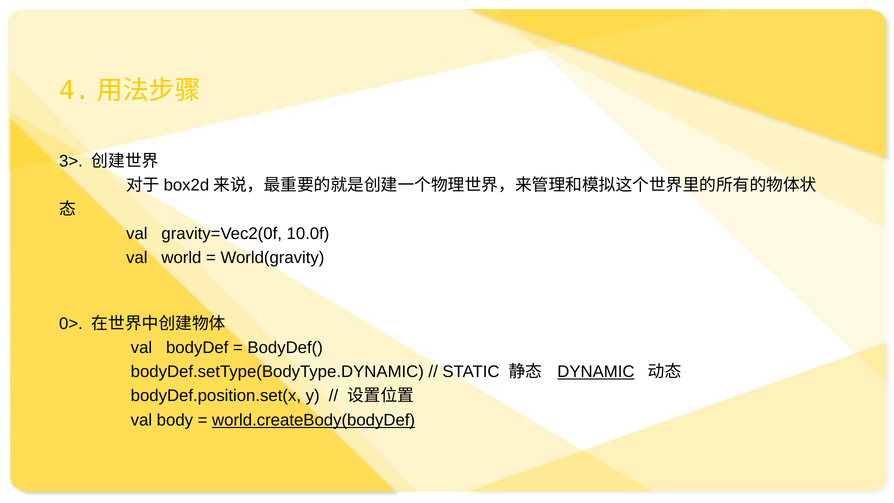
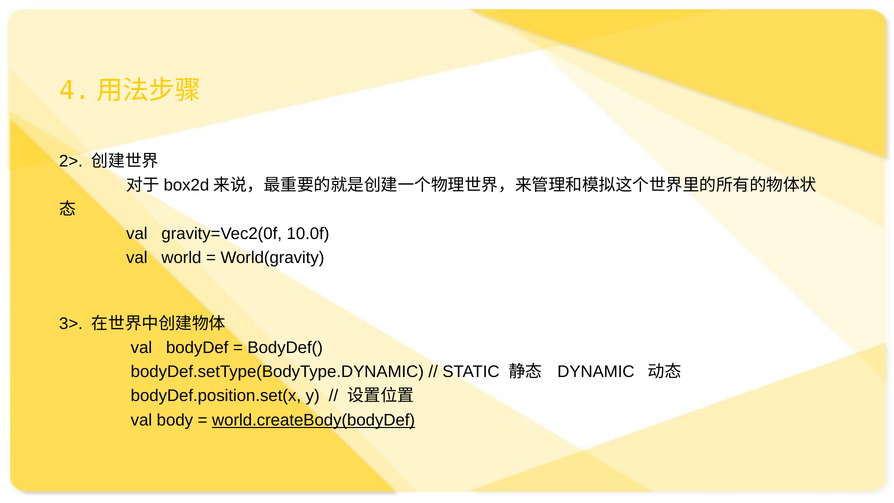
3>: 3> -> 2>
0>: 0> -> 3>
DYNAMIC underline: present -> none
